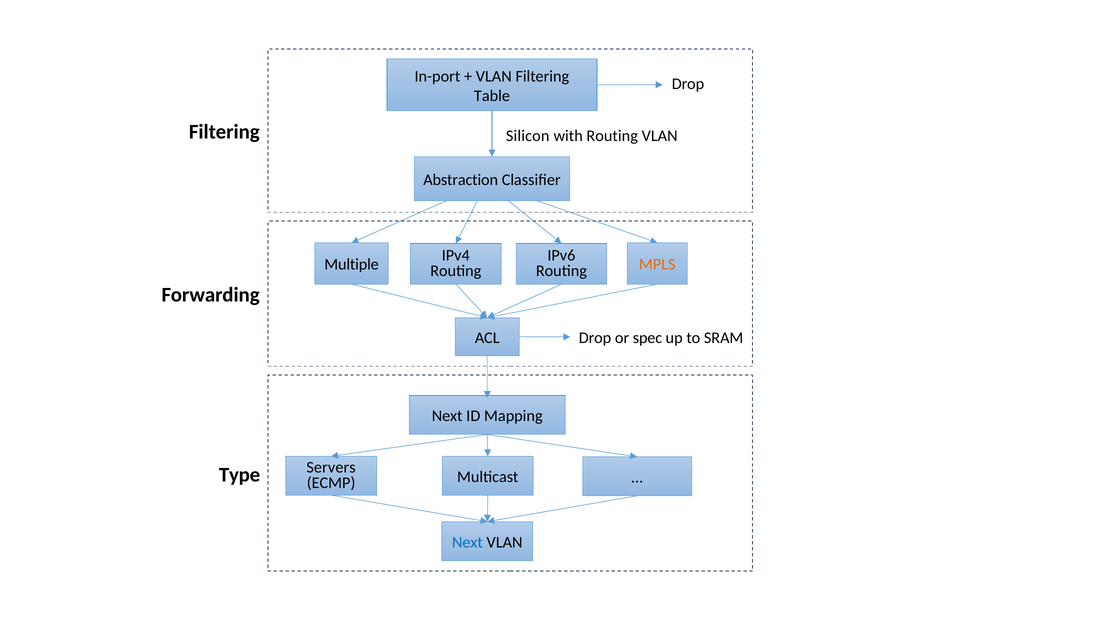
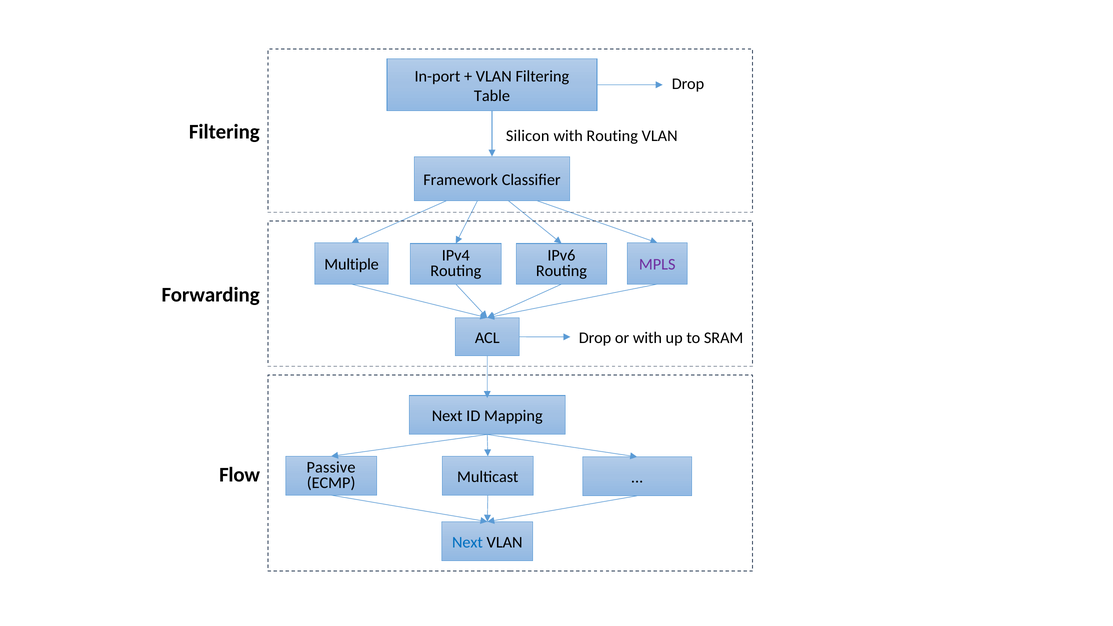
Abstraction: Abstraction -> Framework
MPLS colour: orange -> purple
or spec: spec -> with
Servers: Servers -> Passive
Type: Type -> Flow
